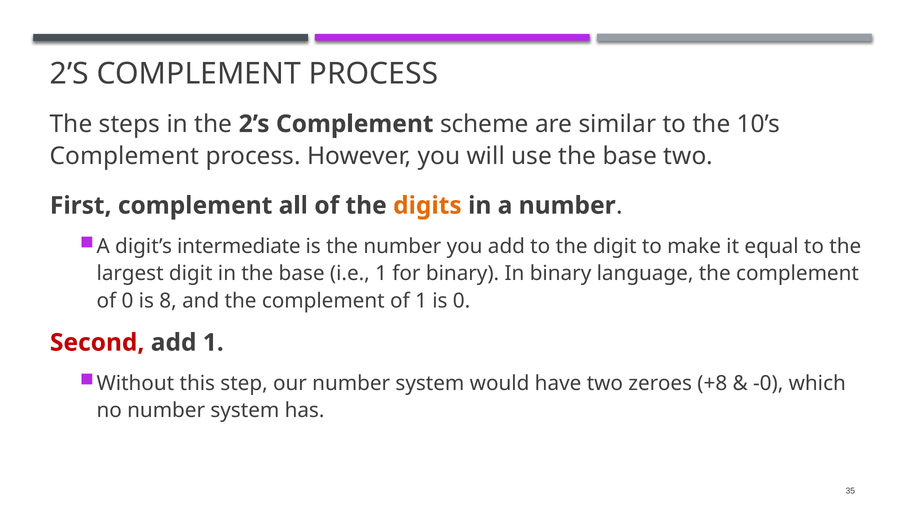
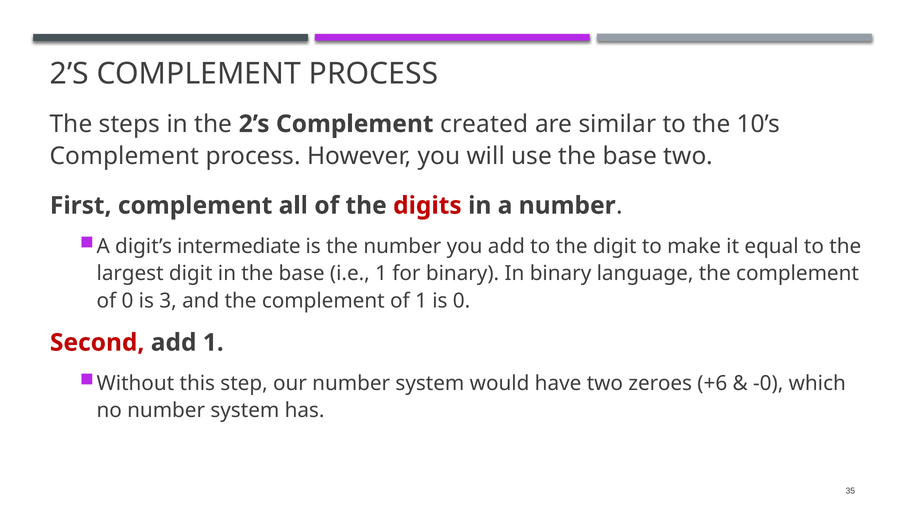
scheme: scheme -> created
digits colour: orange -> red
8: 8 -> 3
+8: +8 -> +6
